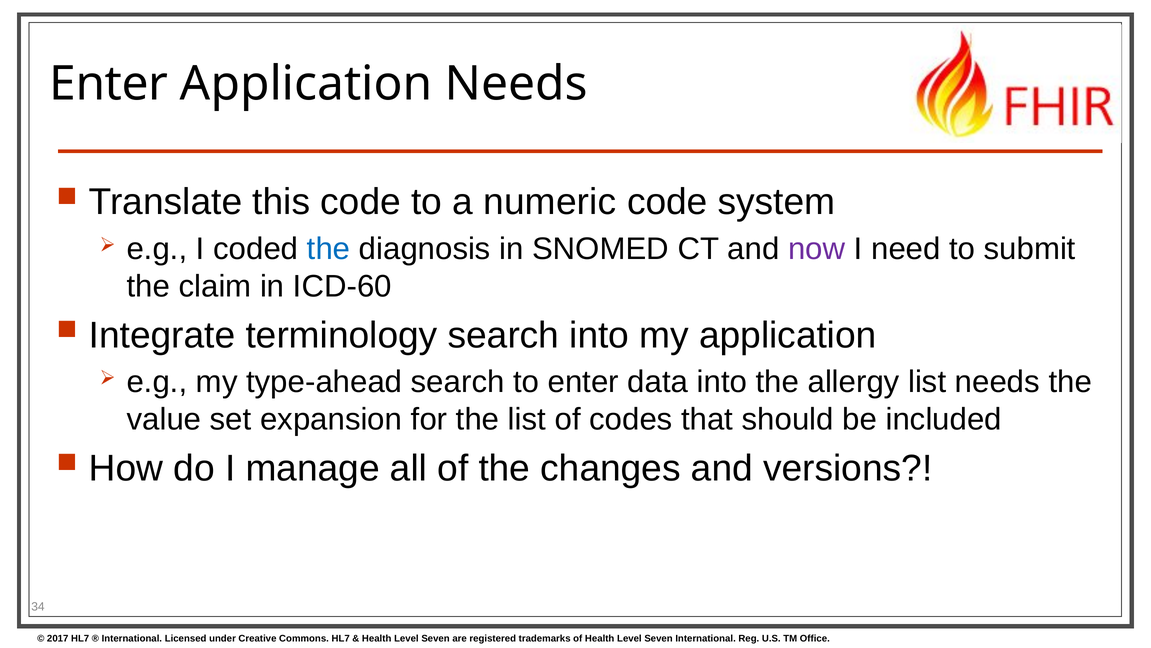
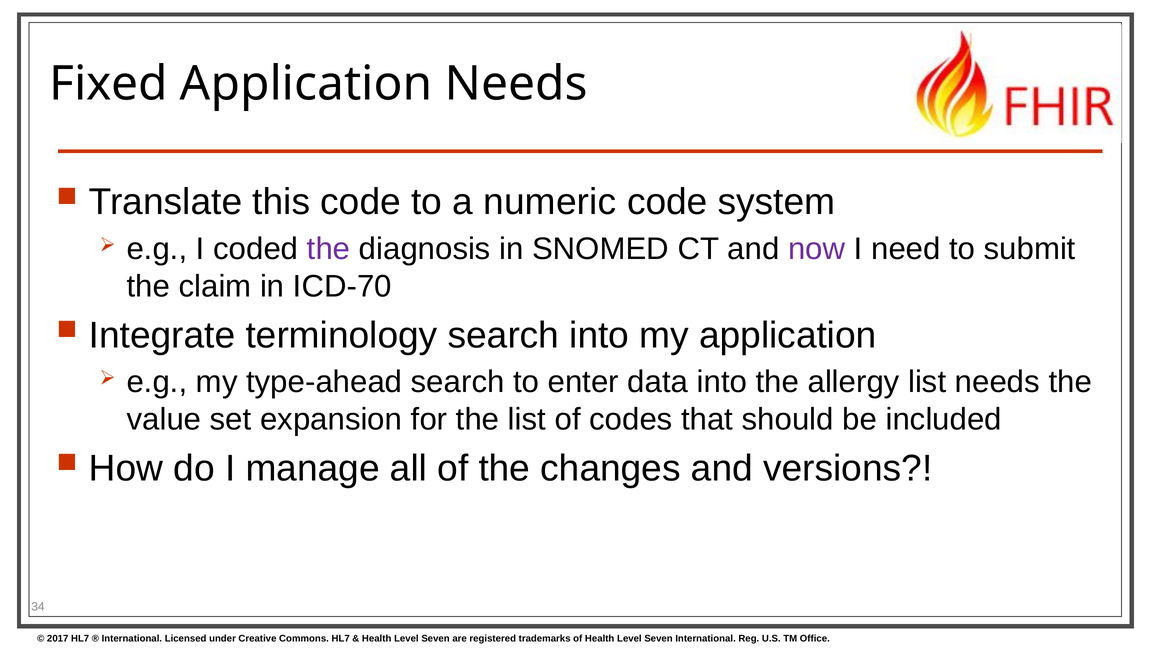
Enter at (109, 84): Enter -> Fixed
the at (329, 249) colour: blue -> purple
ICD-60: ICD-60 -> ICD-70
